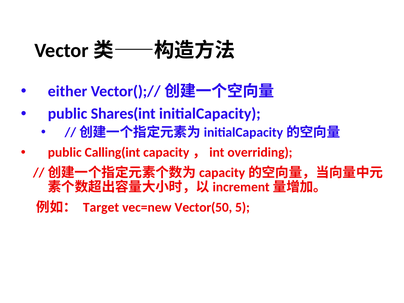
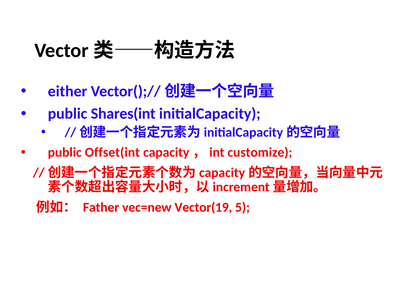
Calling(int: Calling(int -> Offset(int
overriding: overriding -> customize
Target: Target -> Father
Vector(50: Vector(50 -> Vector(19
